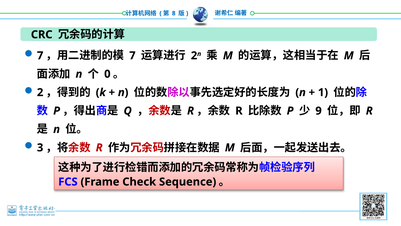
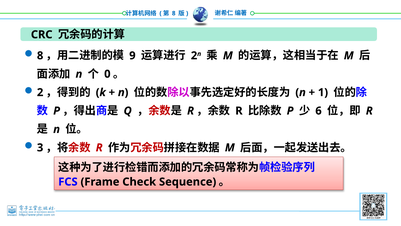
7 at (40, 56): 7 -> 8
7 at (132, 56): 7 -> 9
9: 9 -> 6
